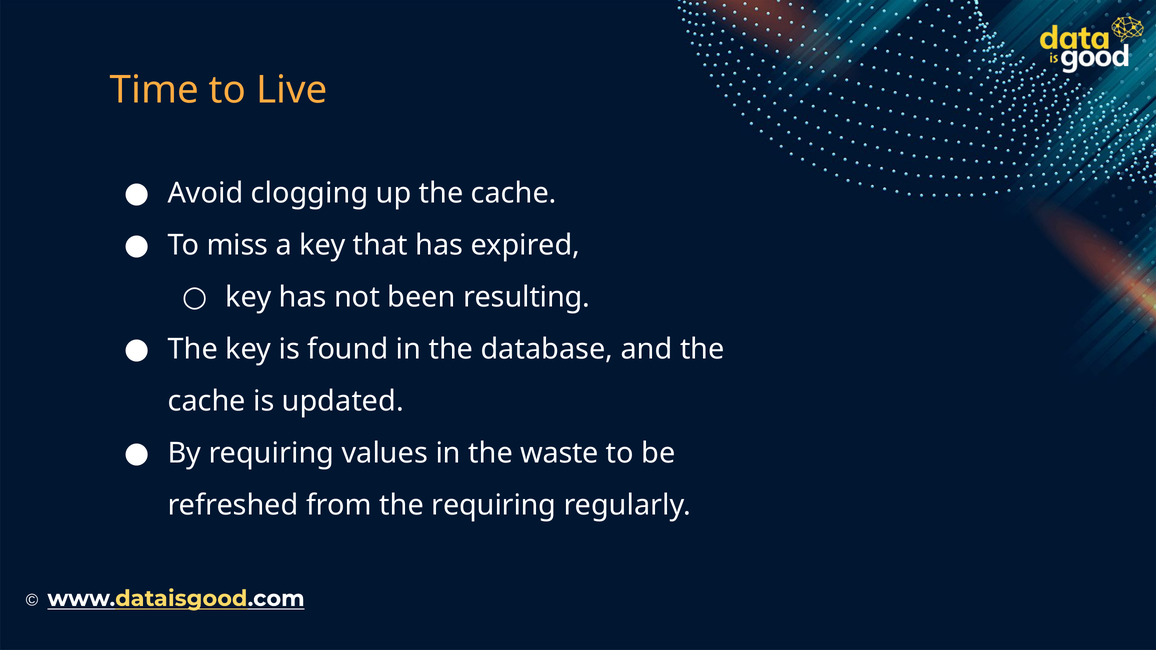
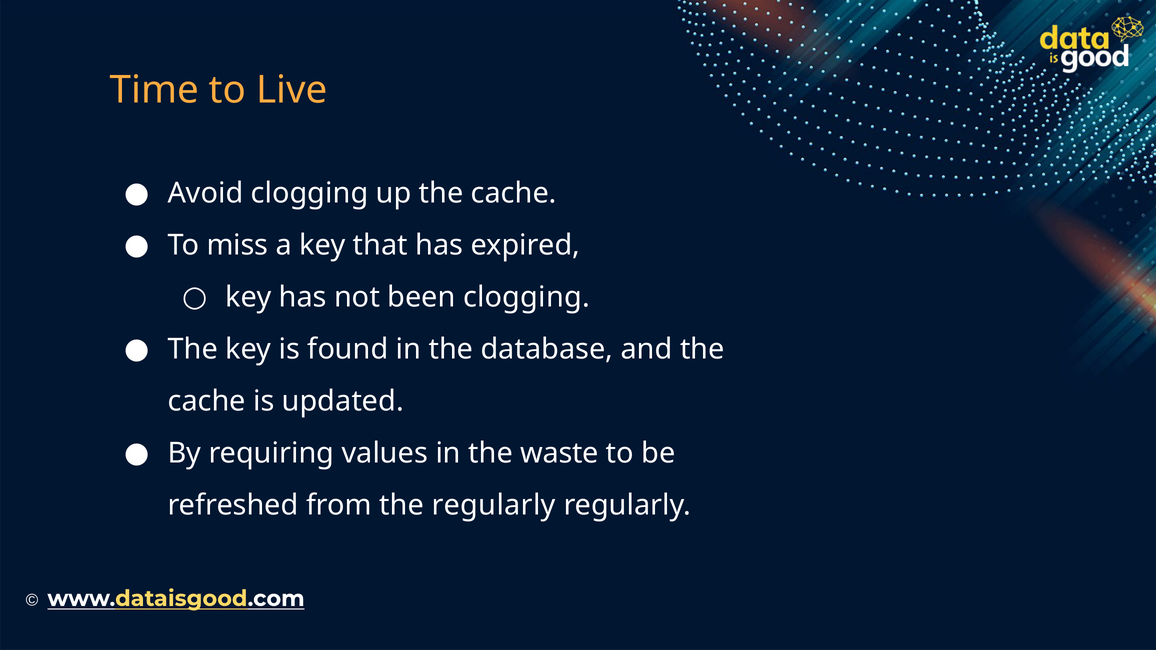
been resulting: resulting -> clogging
the requiring: requiring -> regularly
